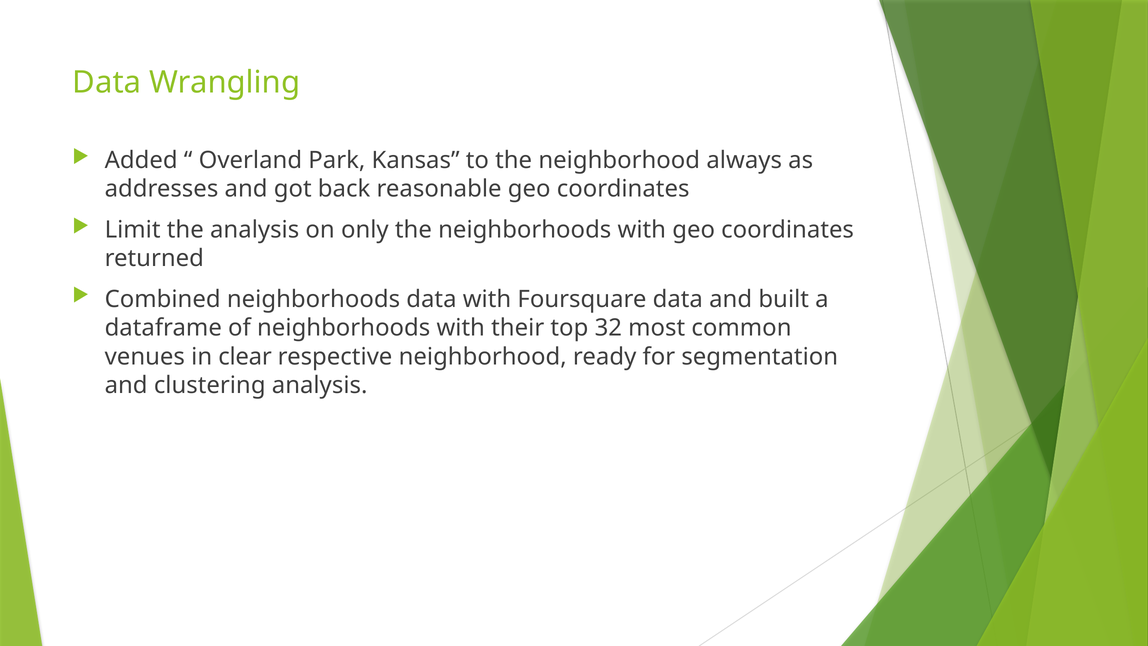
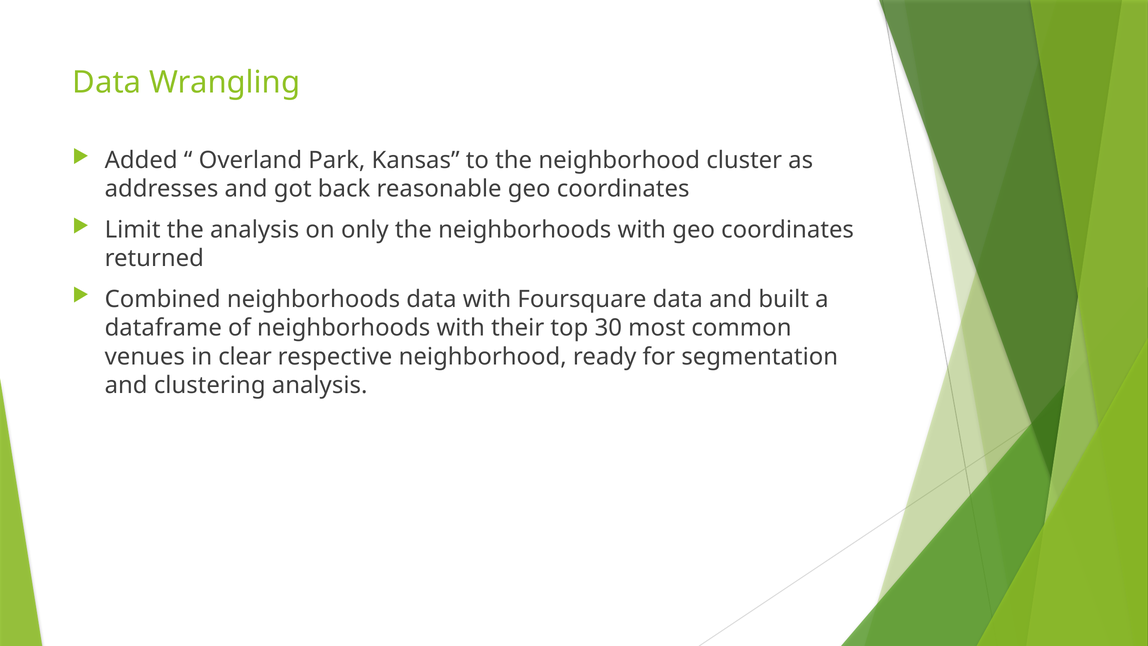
always: always -> cluster
32: 32 -> 30
